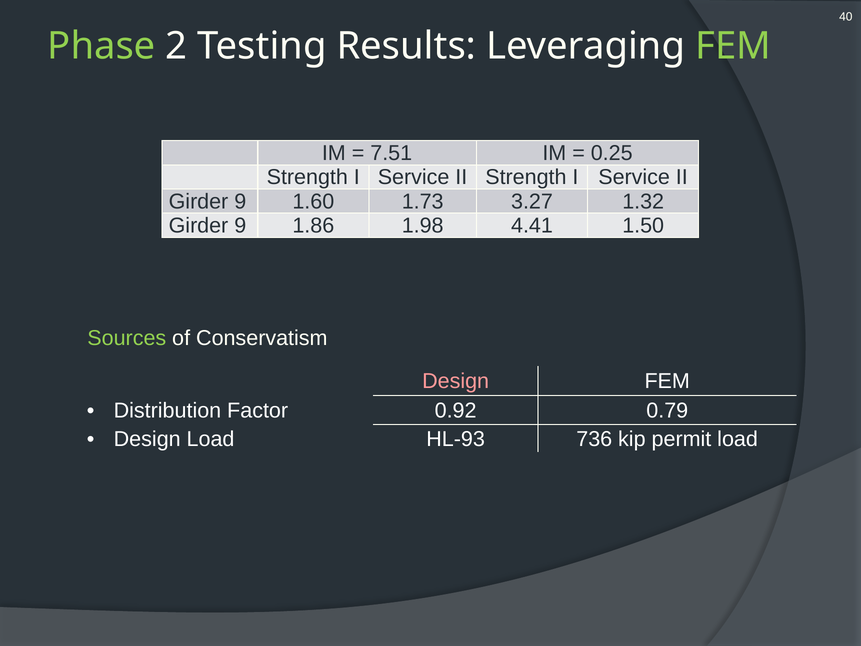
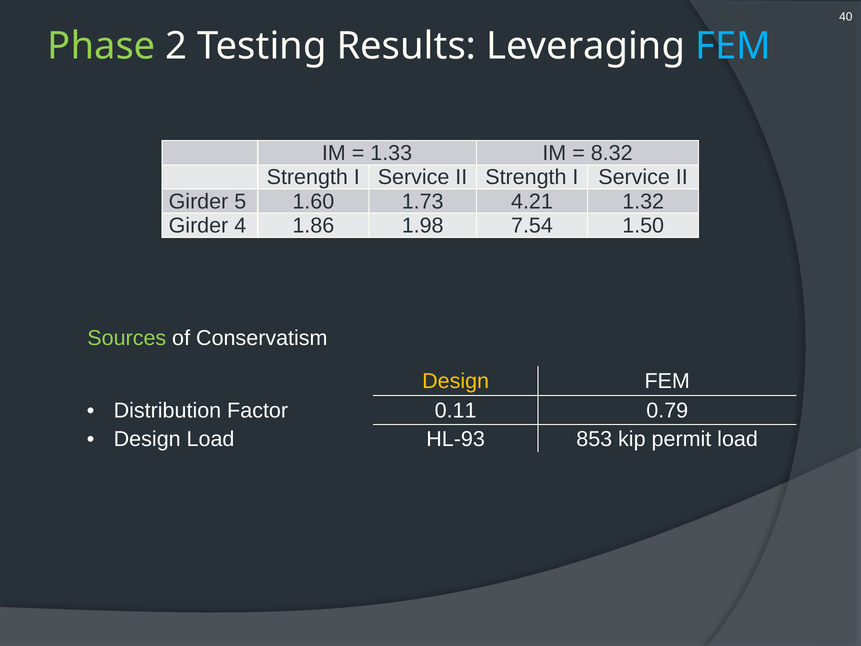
FEM at (733, 46) colour: light green -> light blue
7.51: 7.51 -> 1.33
0.25: 0.25 -> 8.32
9 at (240, 201): 9 -> 5
3.27: 3.27 -> 4.21
9 at (240, 225): 9 -> 4
4.41: 4.41 -> 7.54
Design at (456, 381) colour: pink -> yellow
0.92: 0.92 -> 0.11
736: 736 -> 853
